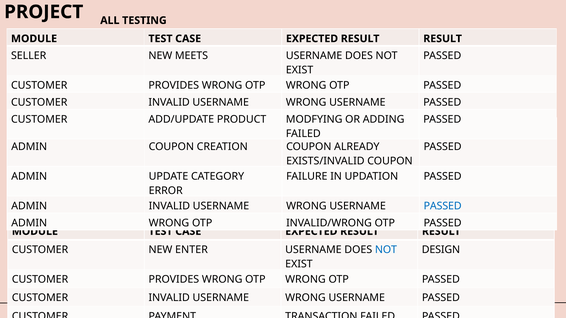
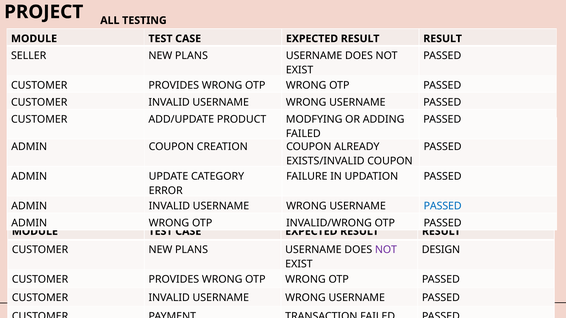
SELLER NEW MEETS: MEETS -> PLANS
CUSTOMER NEW ENTER: ENTER -> PLANS
NOT at (386, 250) colour: blue -> purple
